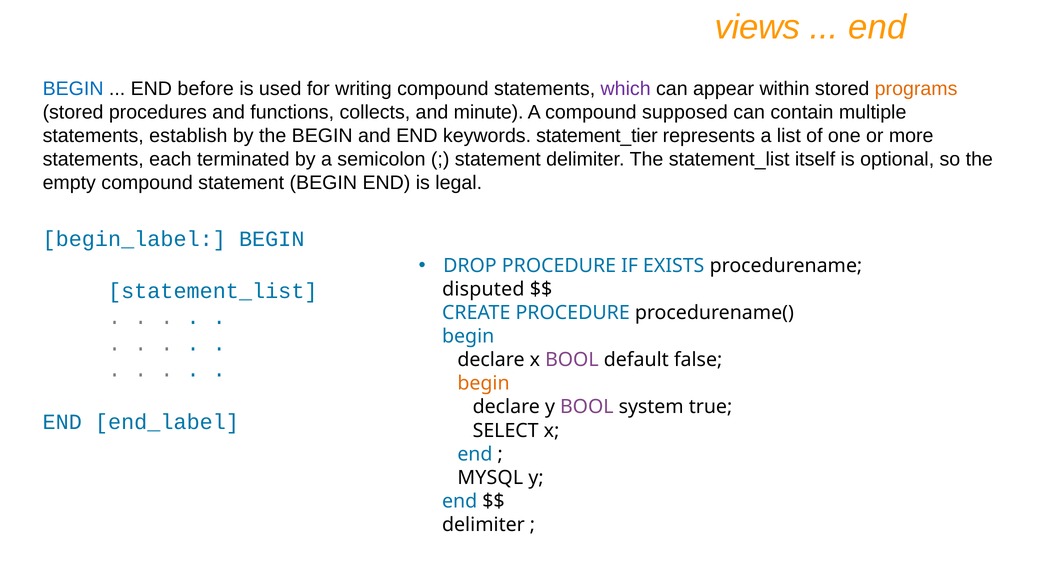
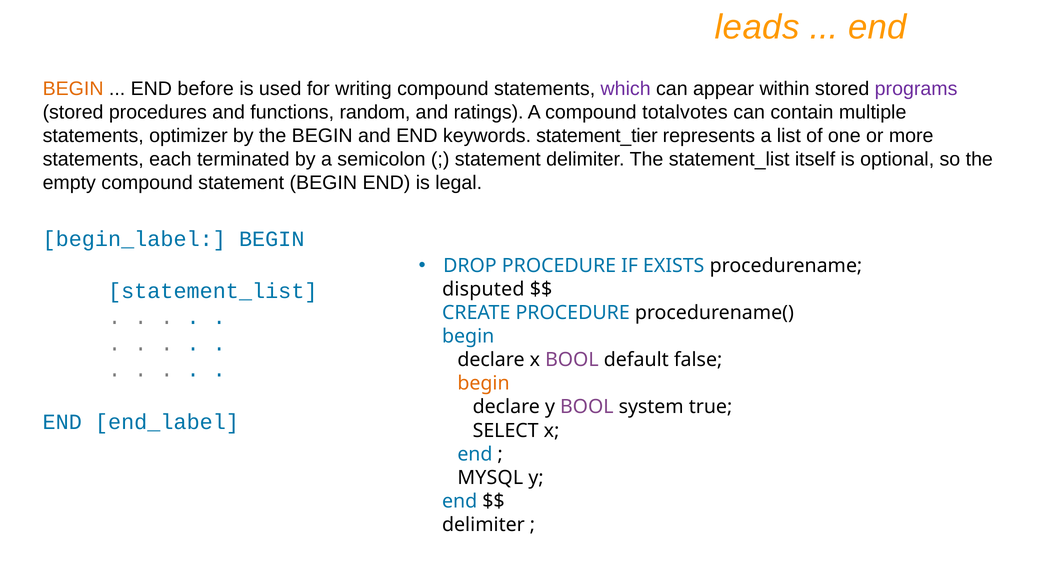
views: views -> leads
BEGIN at (73, 89) colour: blue -> orange
programs colour: orange -> purple
collects: collects -> random
minute: minute -> ratings
supposed: supposed -> totalvotes
establish: establish -> optimizer
